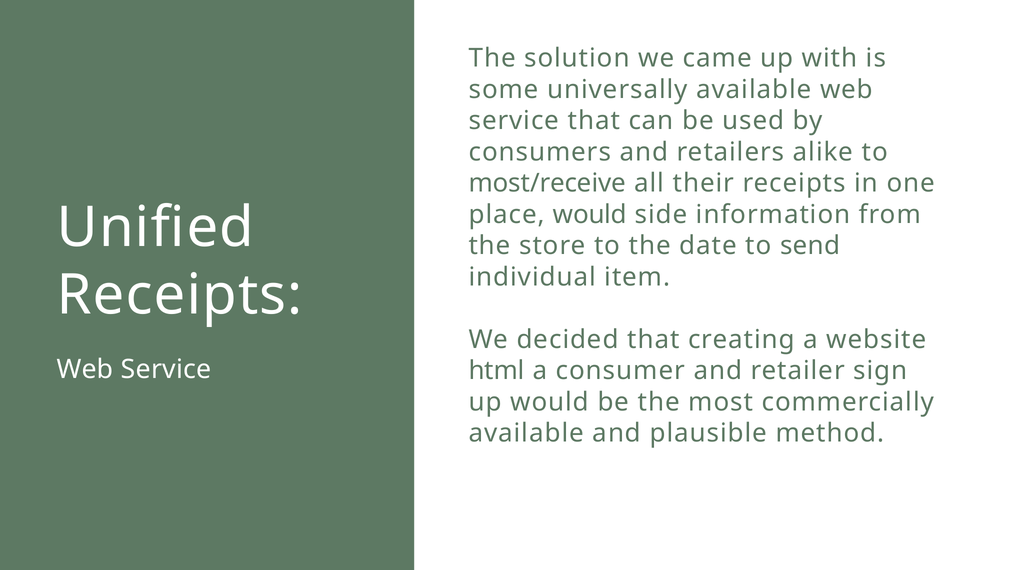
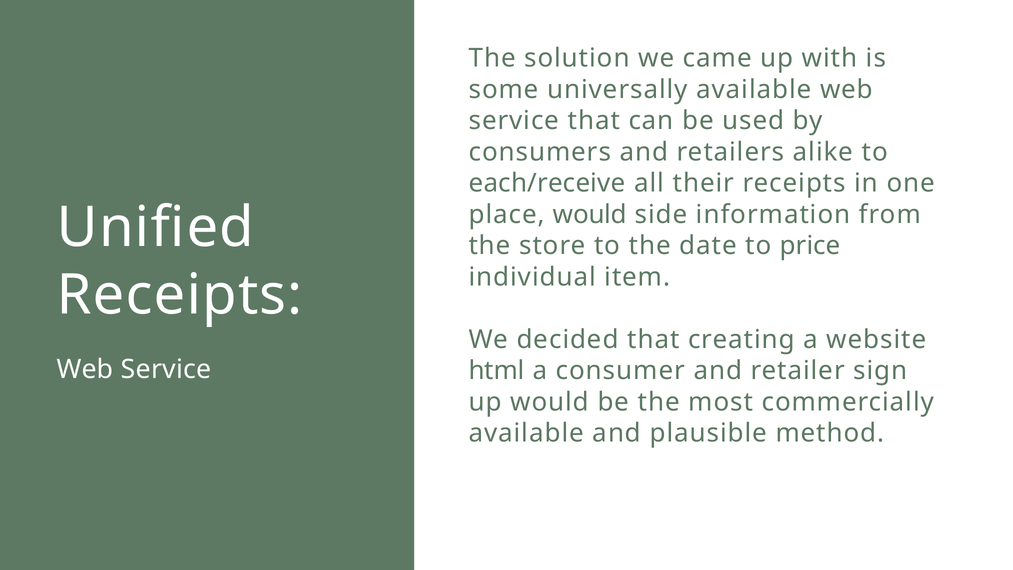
most/receive: most/receive -> each/receive
send: send -> price
